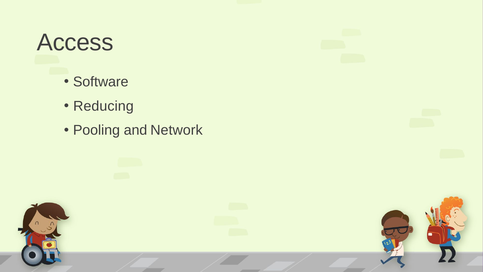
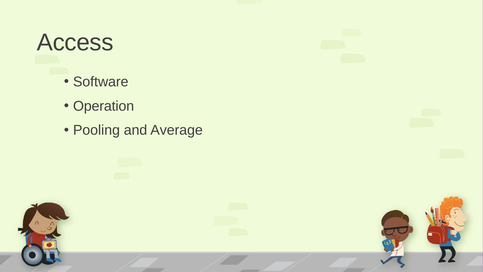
Reducing: Reducing -> Operation
Network: Network -> Average
